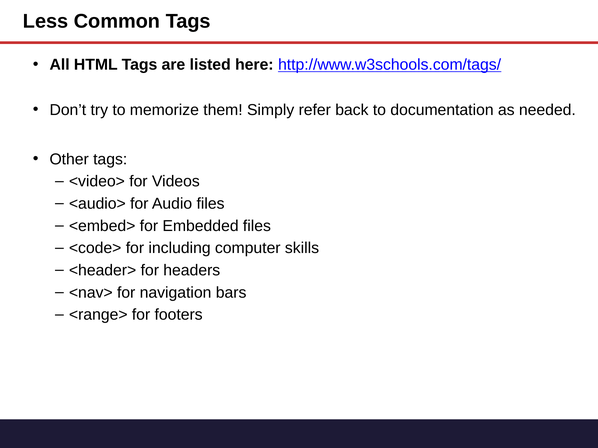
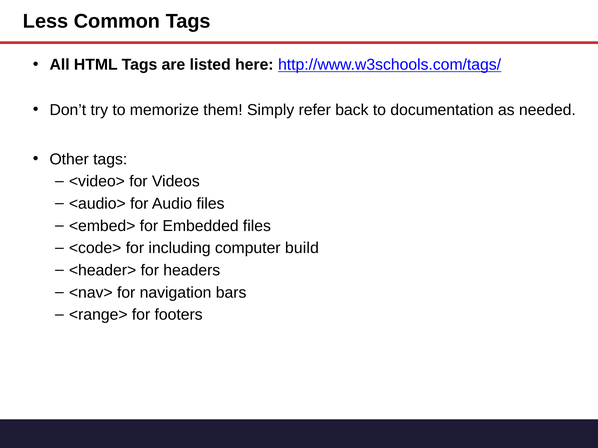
skills: skills -> build
